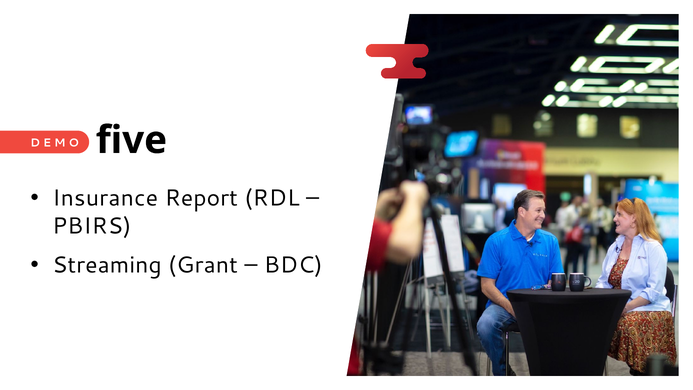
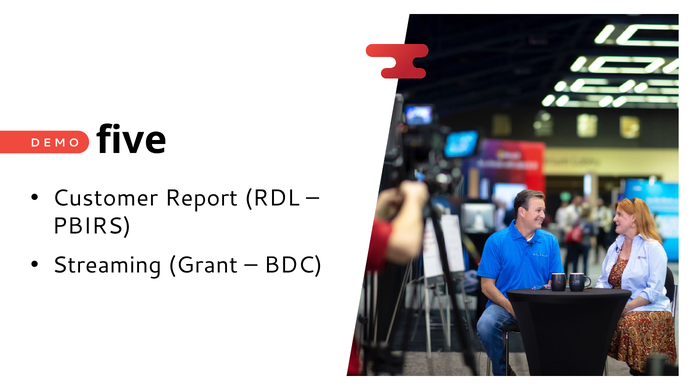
Insurance: Insurance -> Customer
